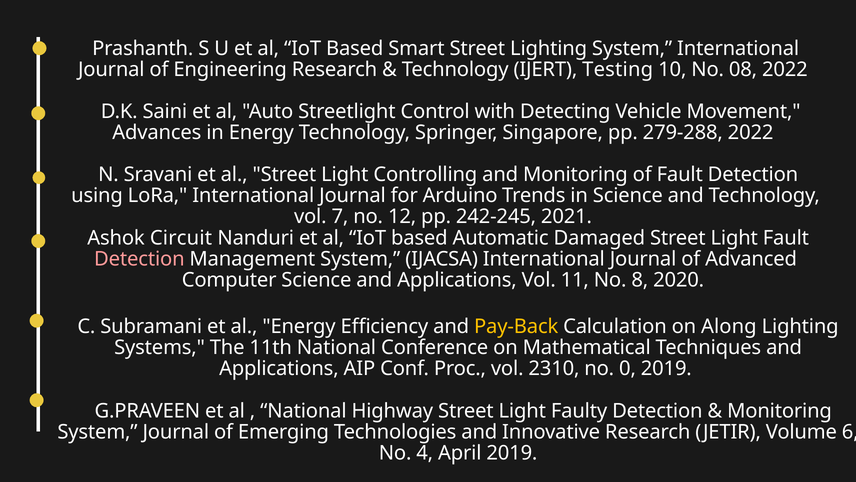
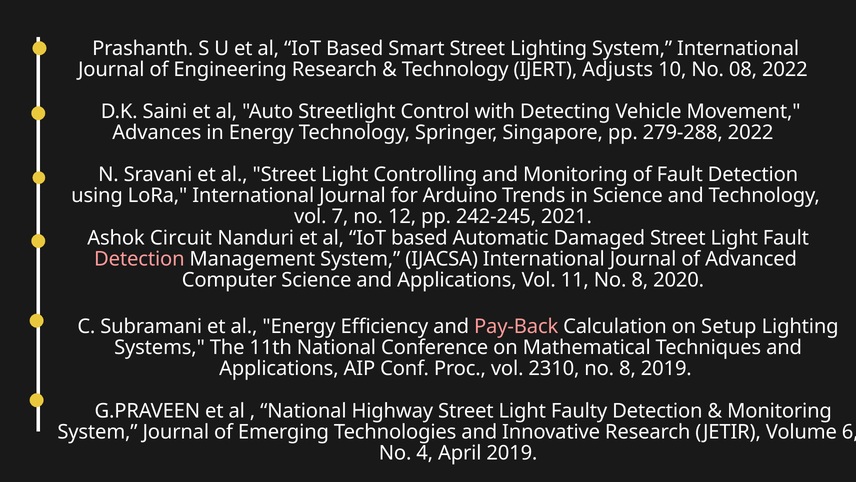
Testing: Testing -> Adjusts
Pay-Back colour: yellow -> pink
Along: Along -> Setup
2310 no 0: 0 -> 8
